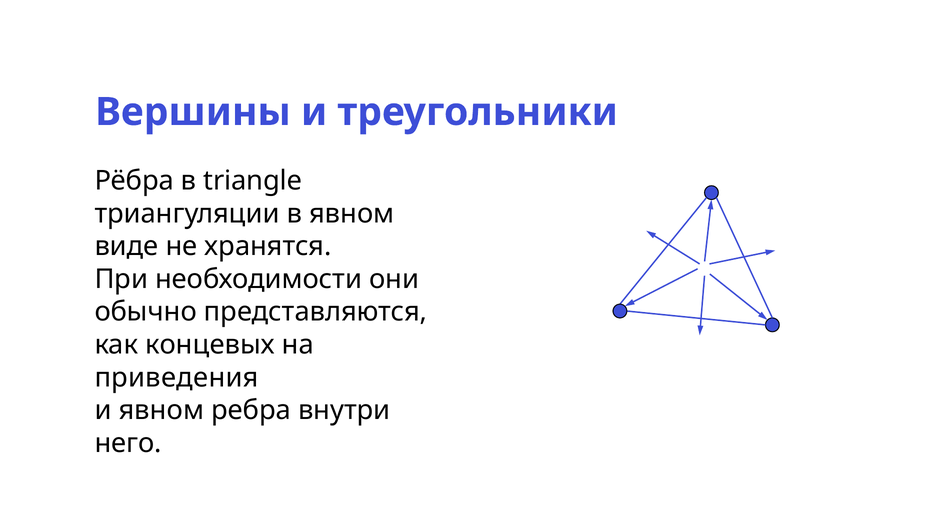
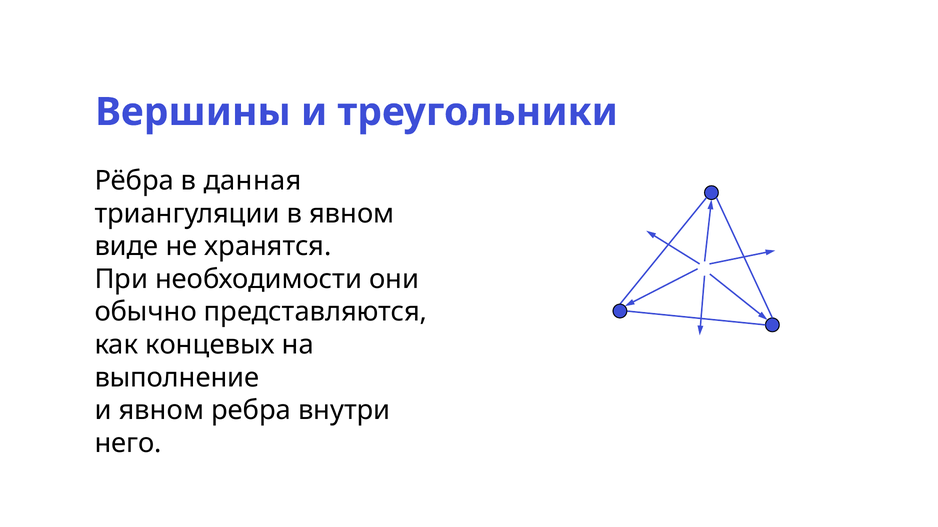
triangle: triangle -> данная
приведения: приведения -> выполнение
